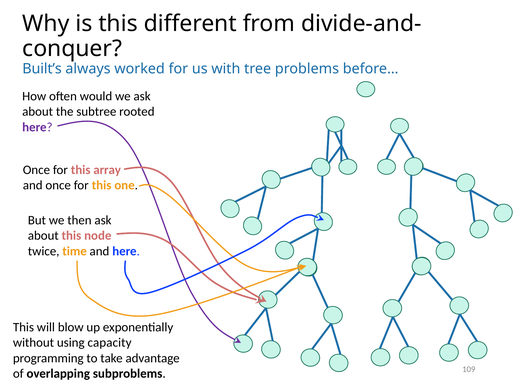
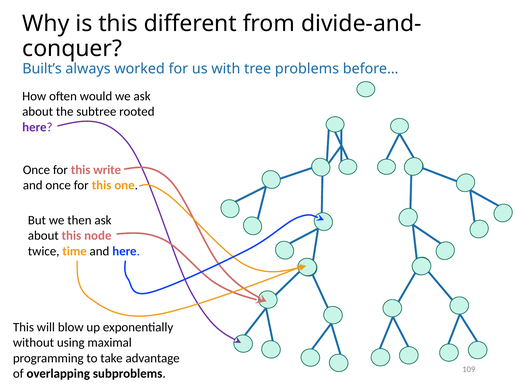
array: array -> write
capacity: capacity -> maximal
